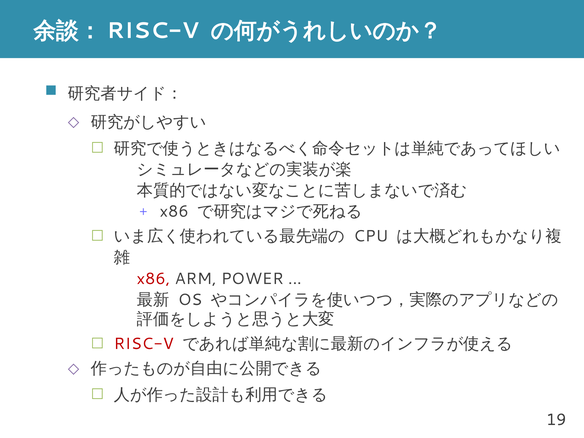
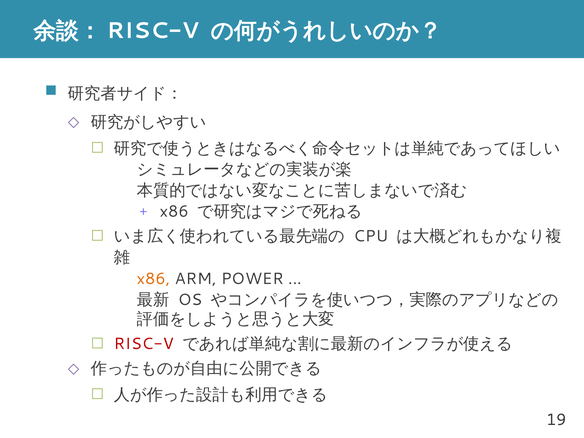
x86 at (154, 279) colour: red -> orange
